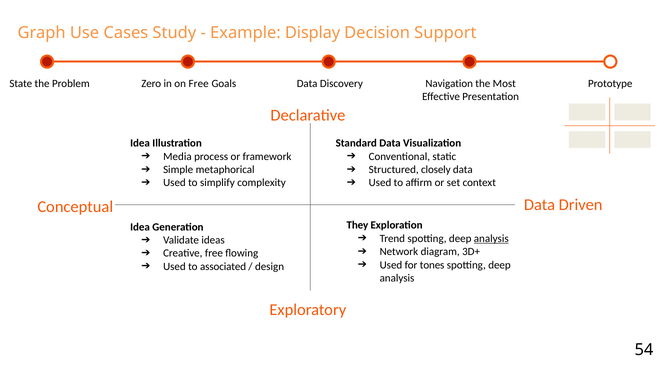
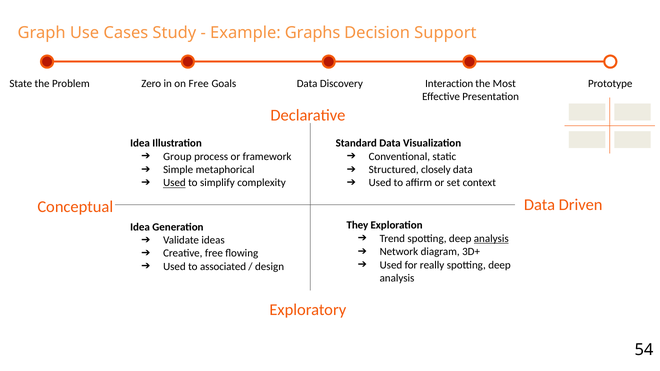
Display: Display -> Graphs
Navigation: Navigation -> Interaction
Media: Media -> Group
Used at (174, 183) underline: none -> present
tones: tones -> really
